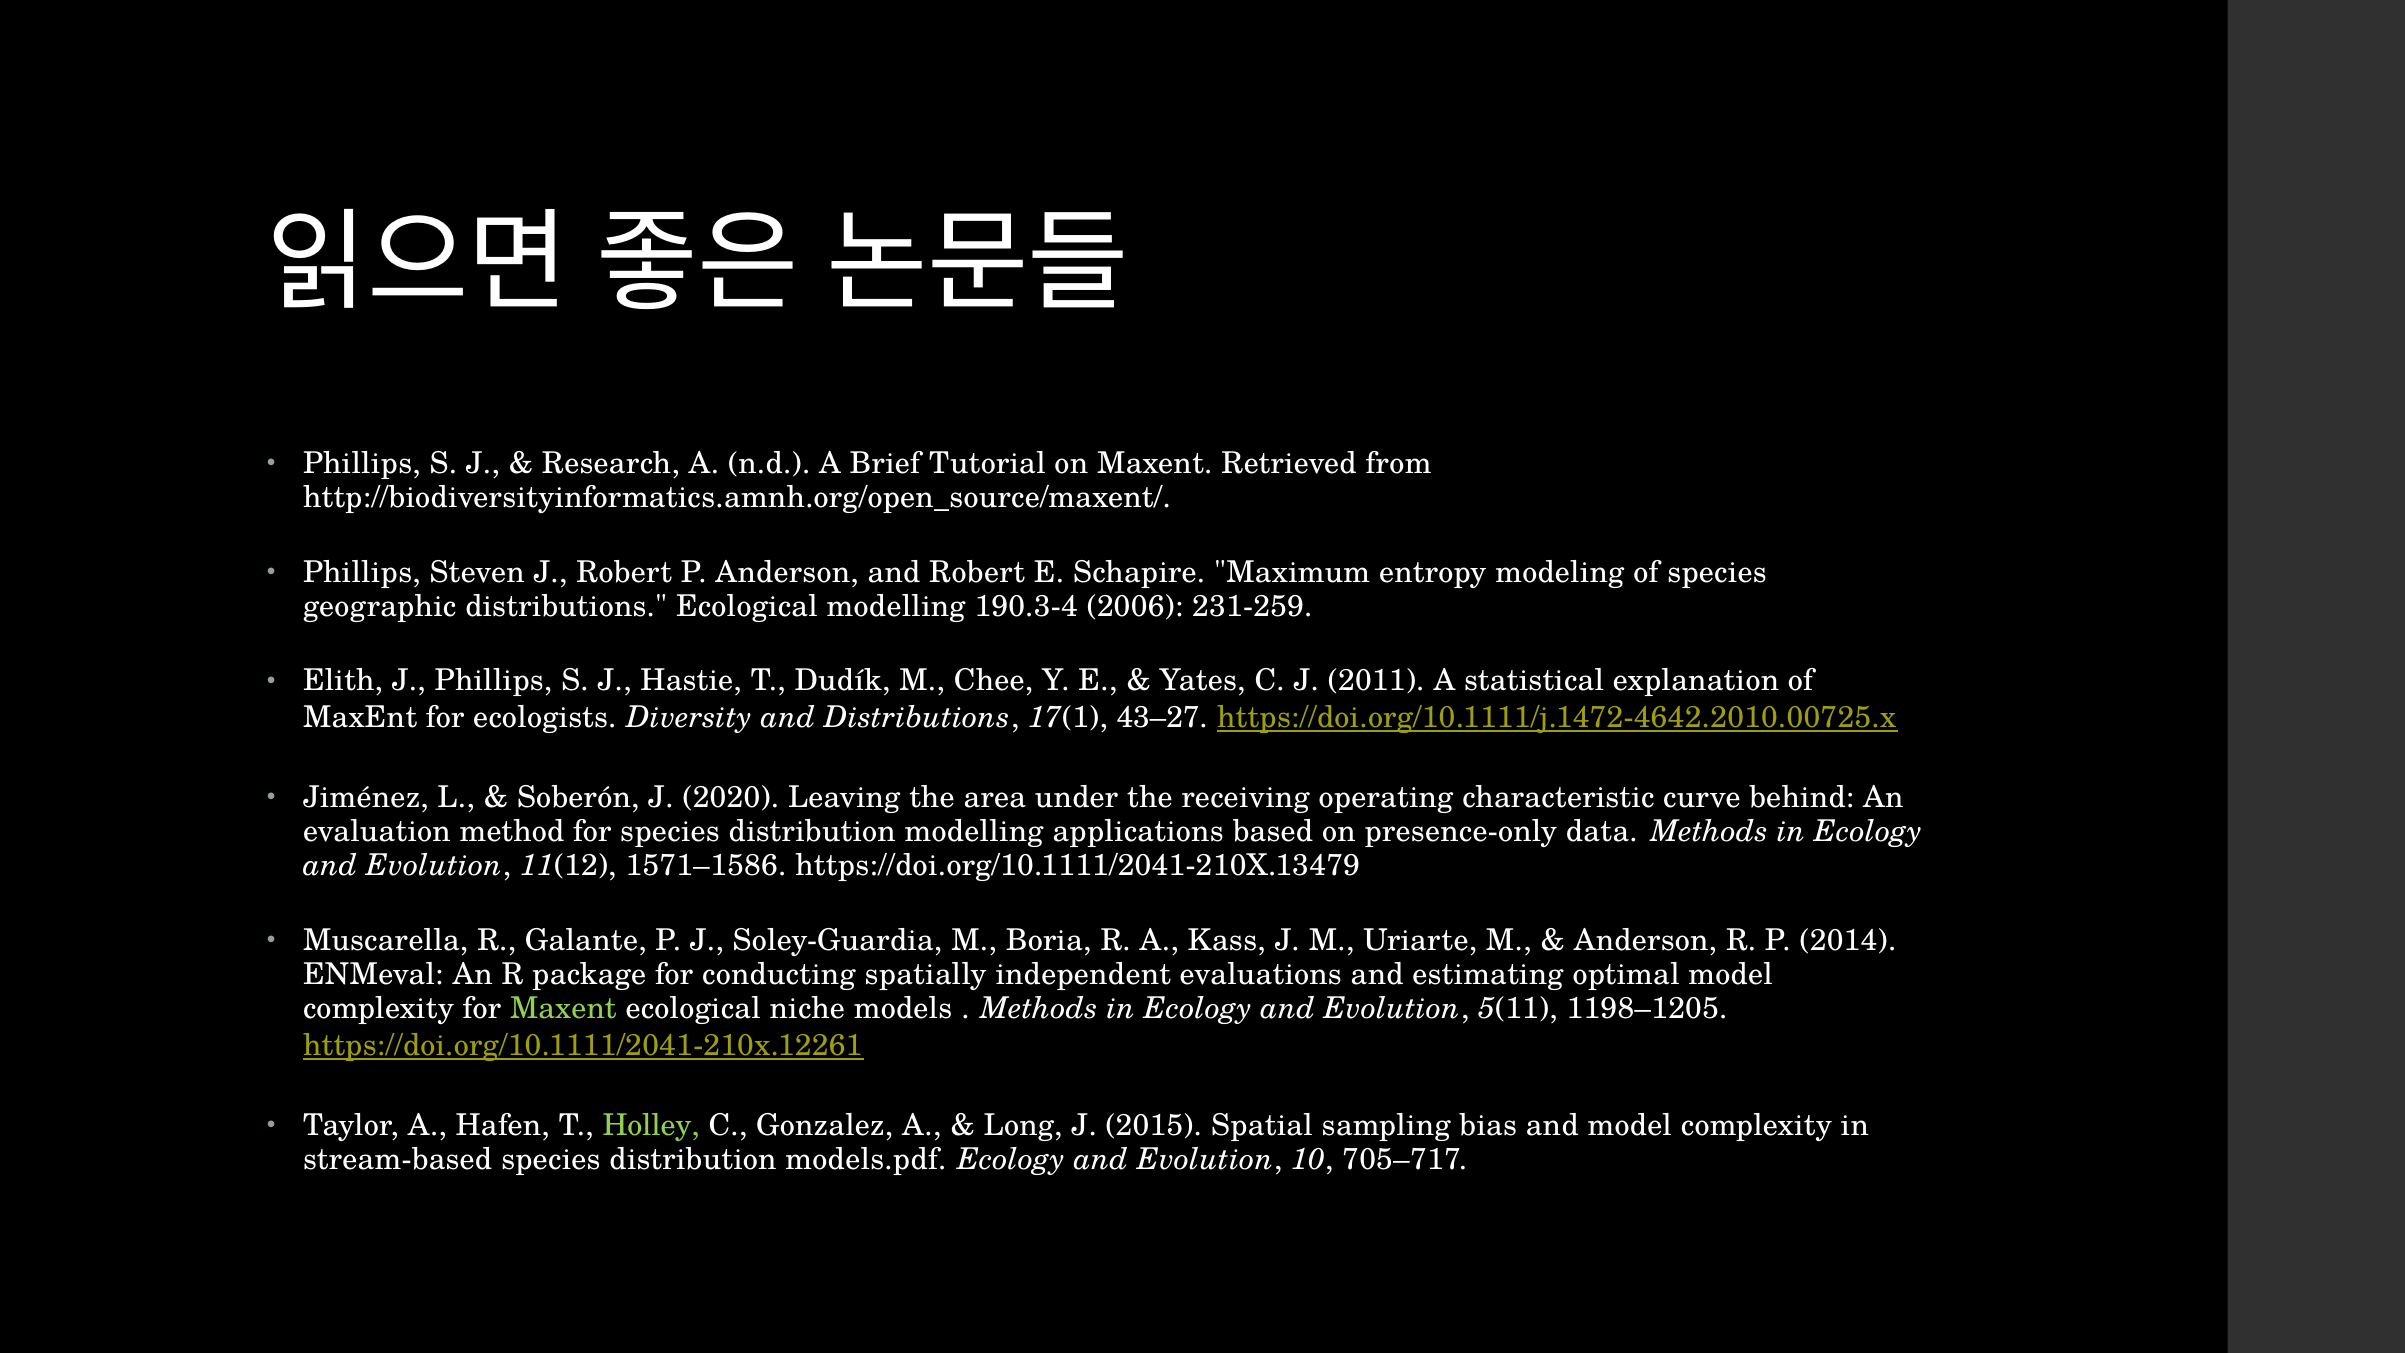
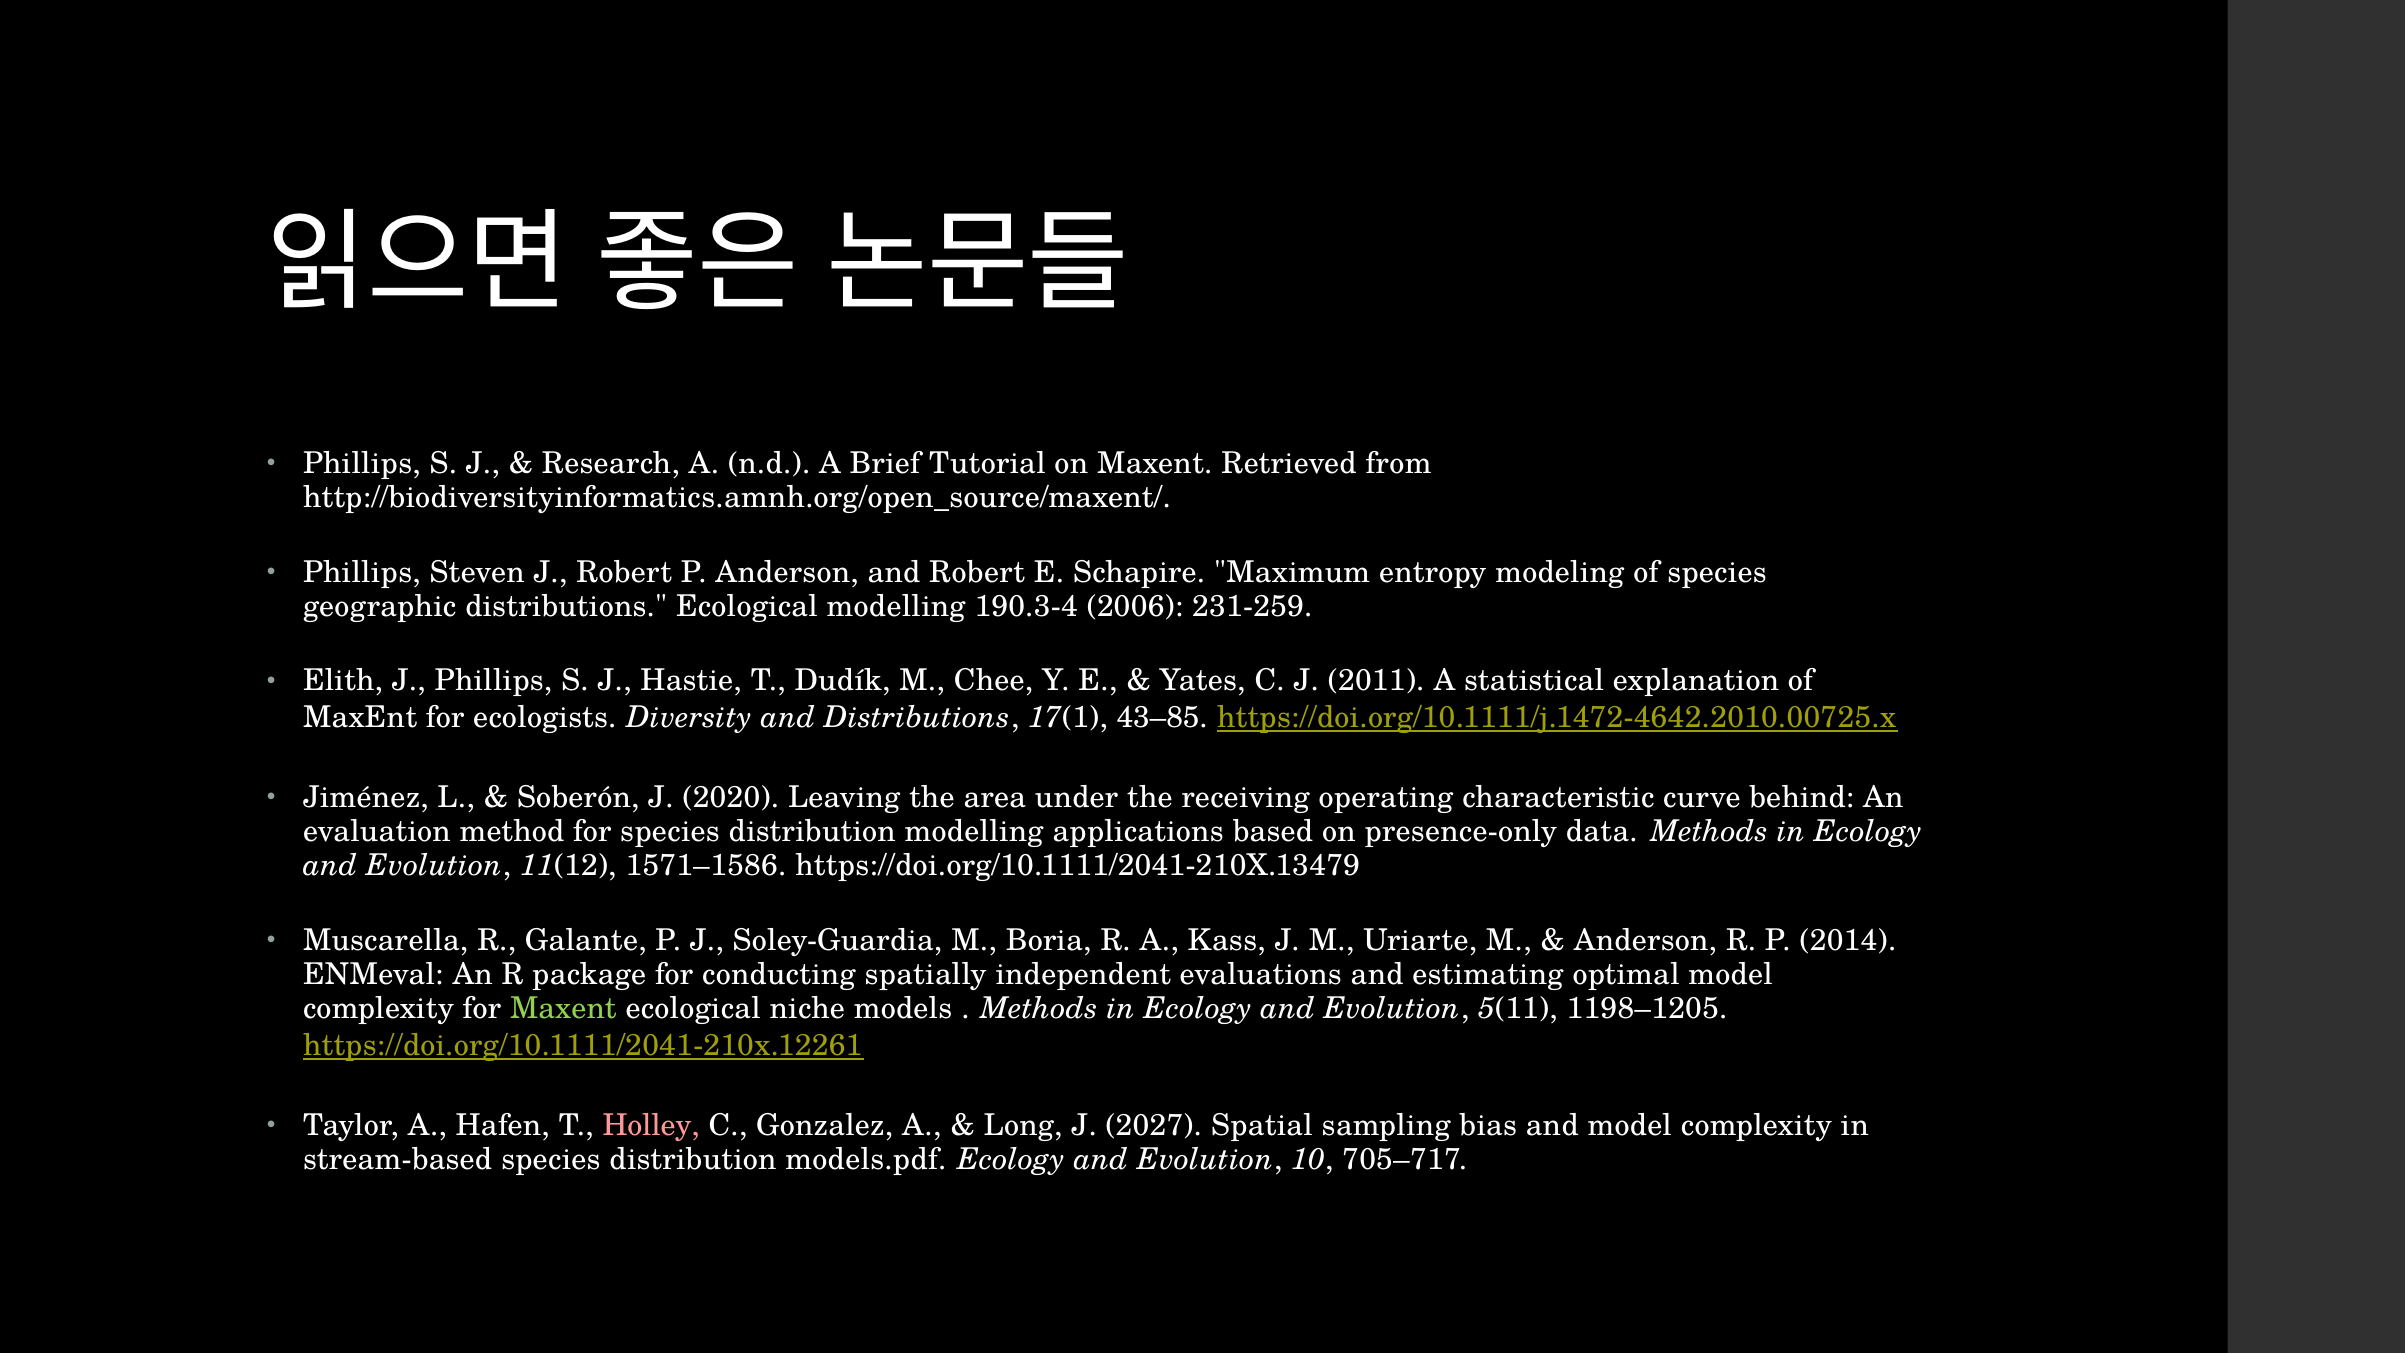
43–27: 43–27 -> 43–85
Holley colour: light green -> pink
2015: 2015 -> 2027
